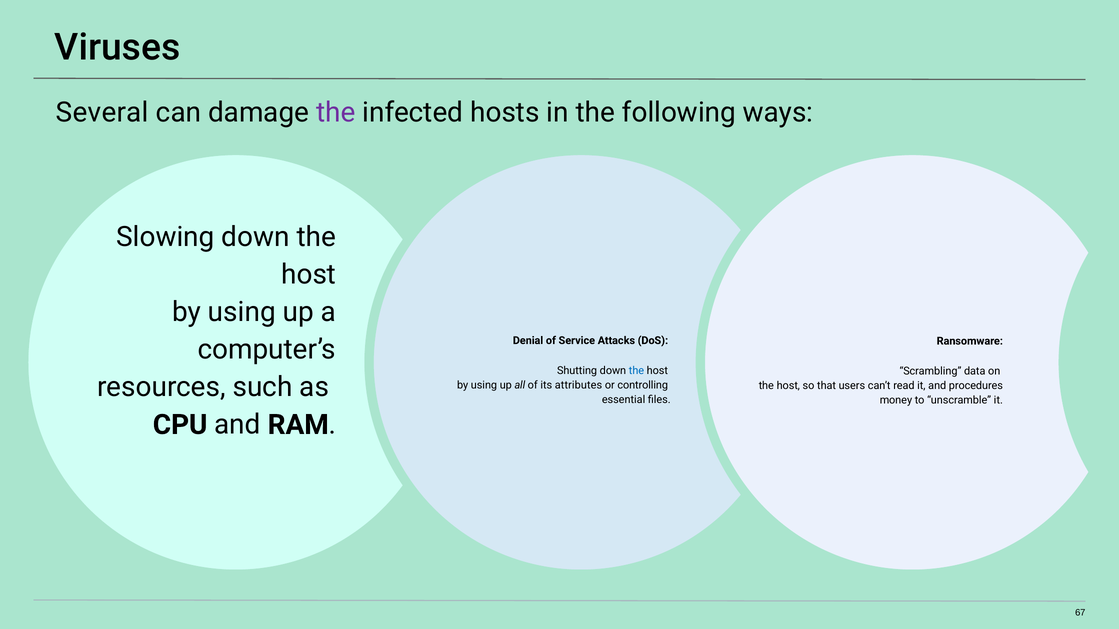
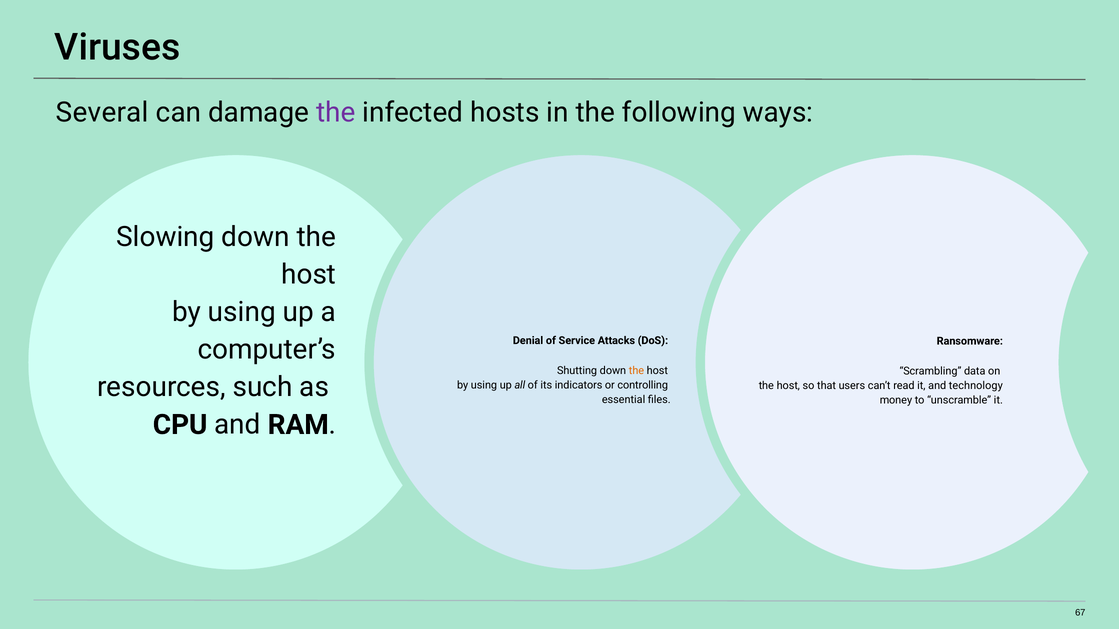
the at (636, 371) colour: blue -> orange
attributes: attributes -> indicators
procedures: procedures -> technology
